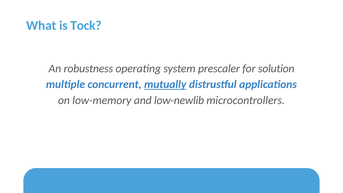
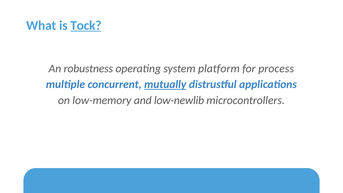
Tock underline: none -> present
prescaler: prescaler -> platform
solution: solution -> process
